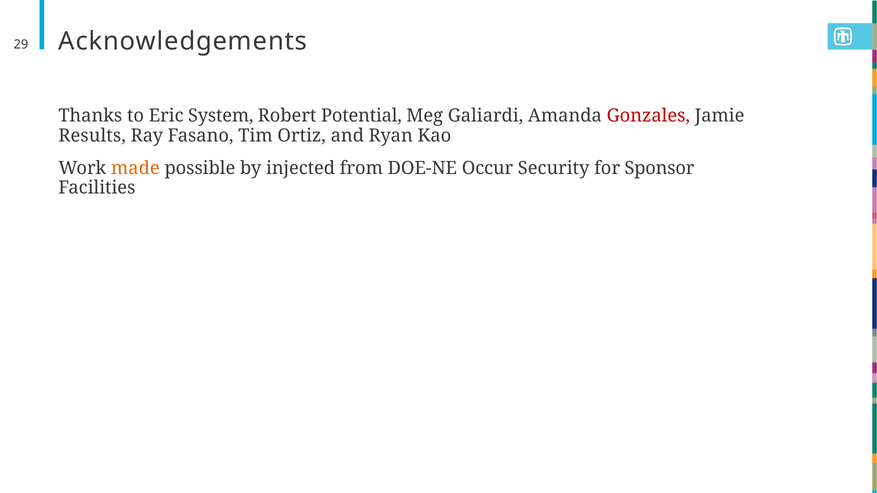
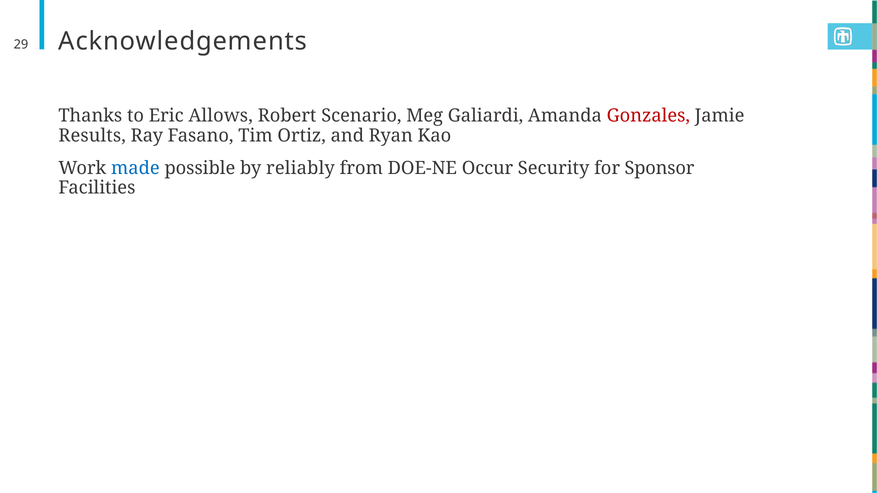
System: System -> Allows
Potential: Potential -> Scenario
made colour: orange -> blue
injected: injected -> reliably
